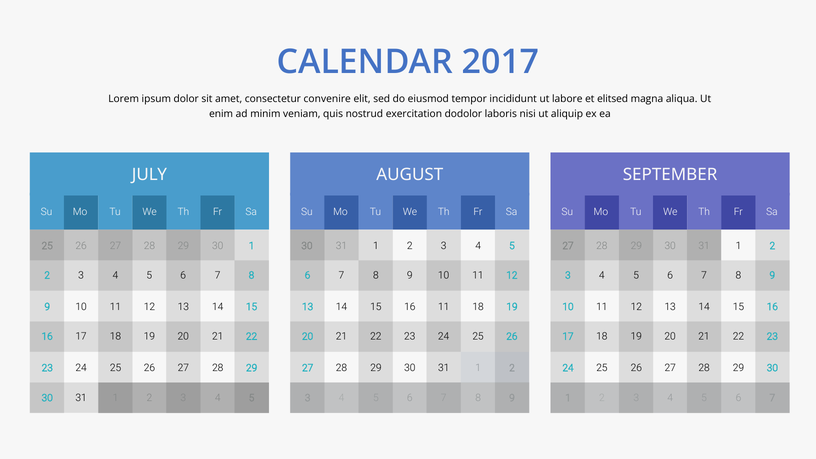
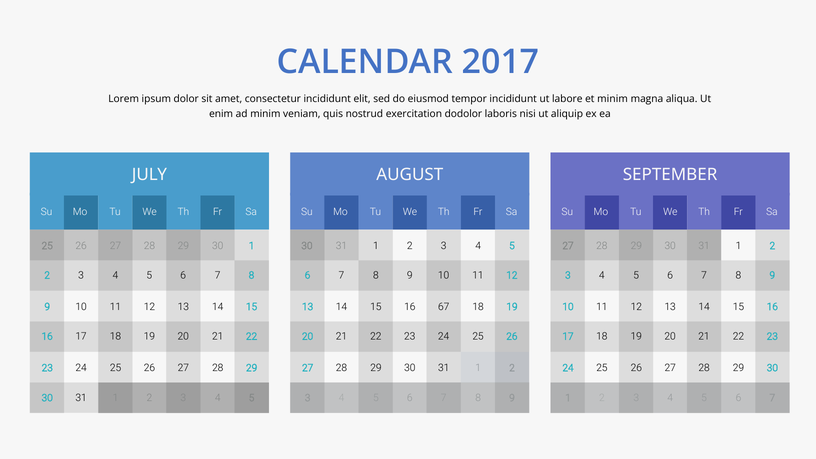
consectetur convenire: convenire -> incididunt
et elitsed: elitsed -> minim
16 11: 11 -> 67
